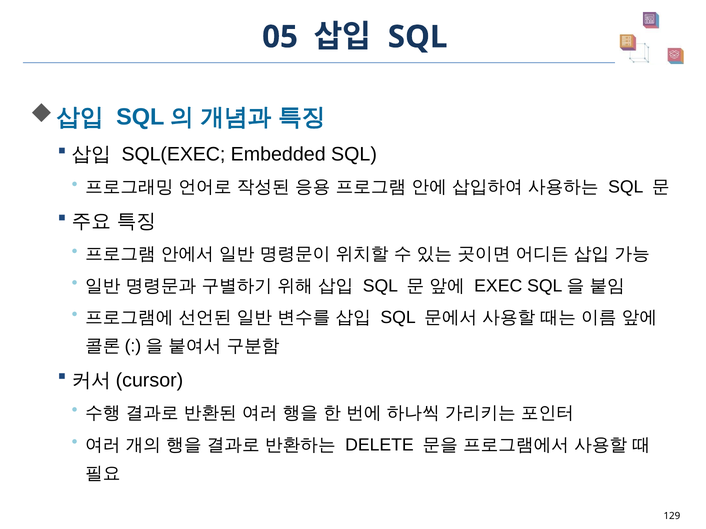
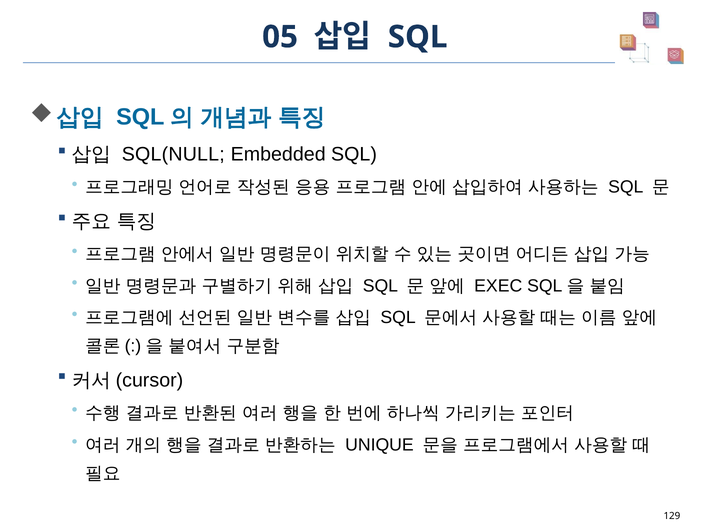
SQL(EXEC: SQL(EXEC -> SQL(NULL
DELETE: DELETE -> UNIQUE
